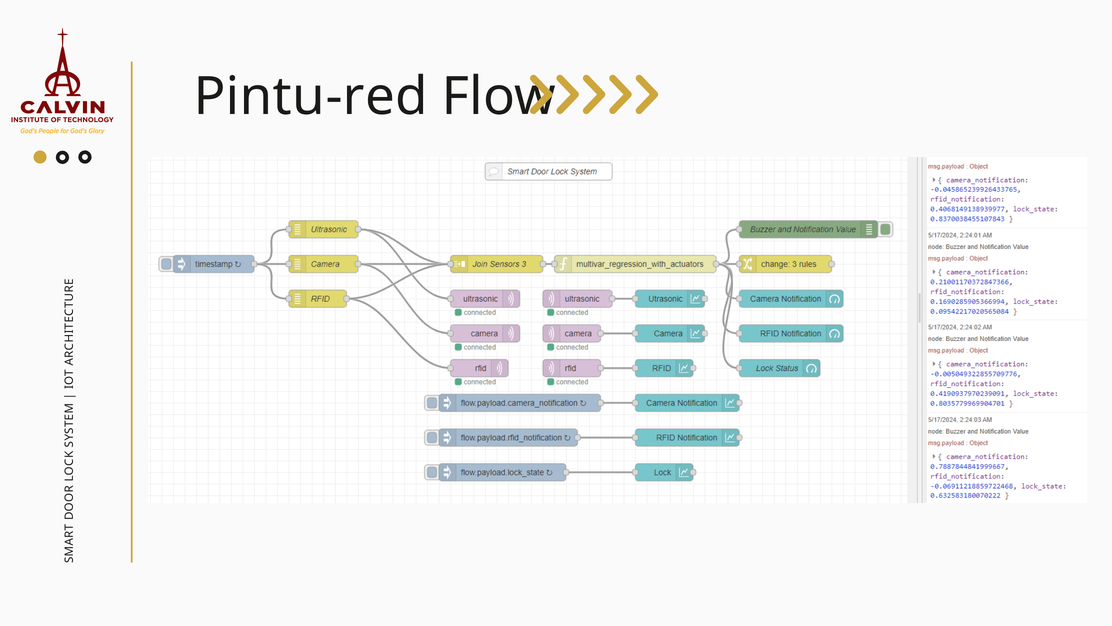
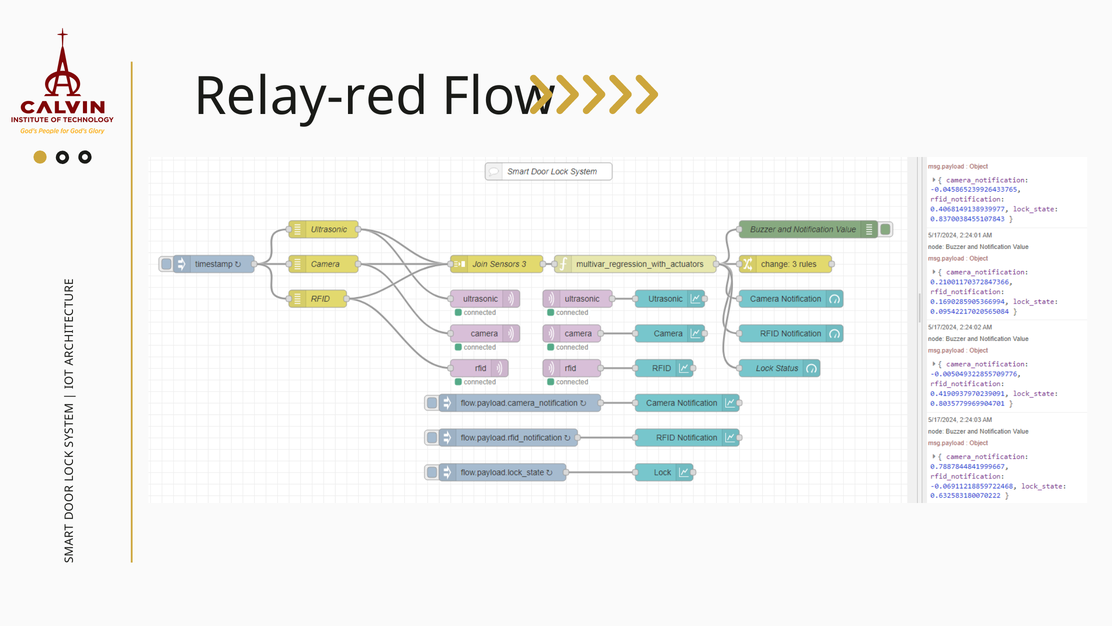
Pintu-red: Pintu-red -> Relay-red
